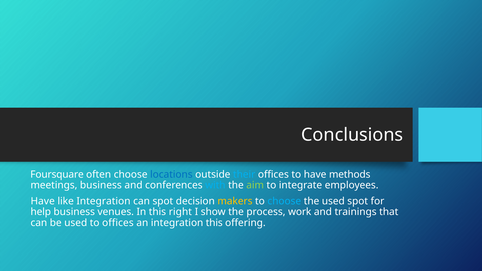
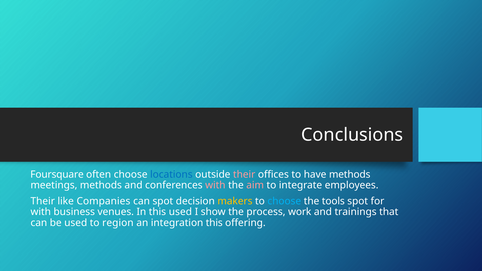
their at (244, 175) colour: light blue -> pink
meetings business: business -> methods
with at (215, 185) colour: light blue -> pink
aim colour: light green -> pink
Have at (43, 201): Have -> Their
like Integration: Integration -> Companies
the used: used -> tools
help at (41, 212): help -> with
this right: right -> used
to offices: offices -> region
